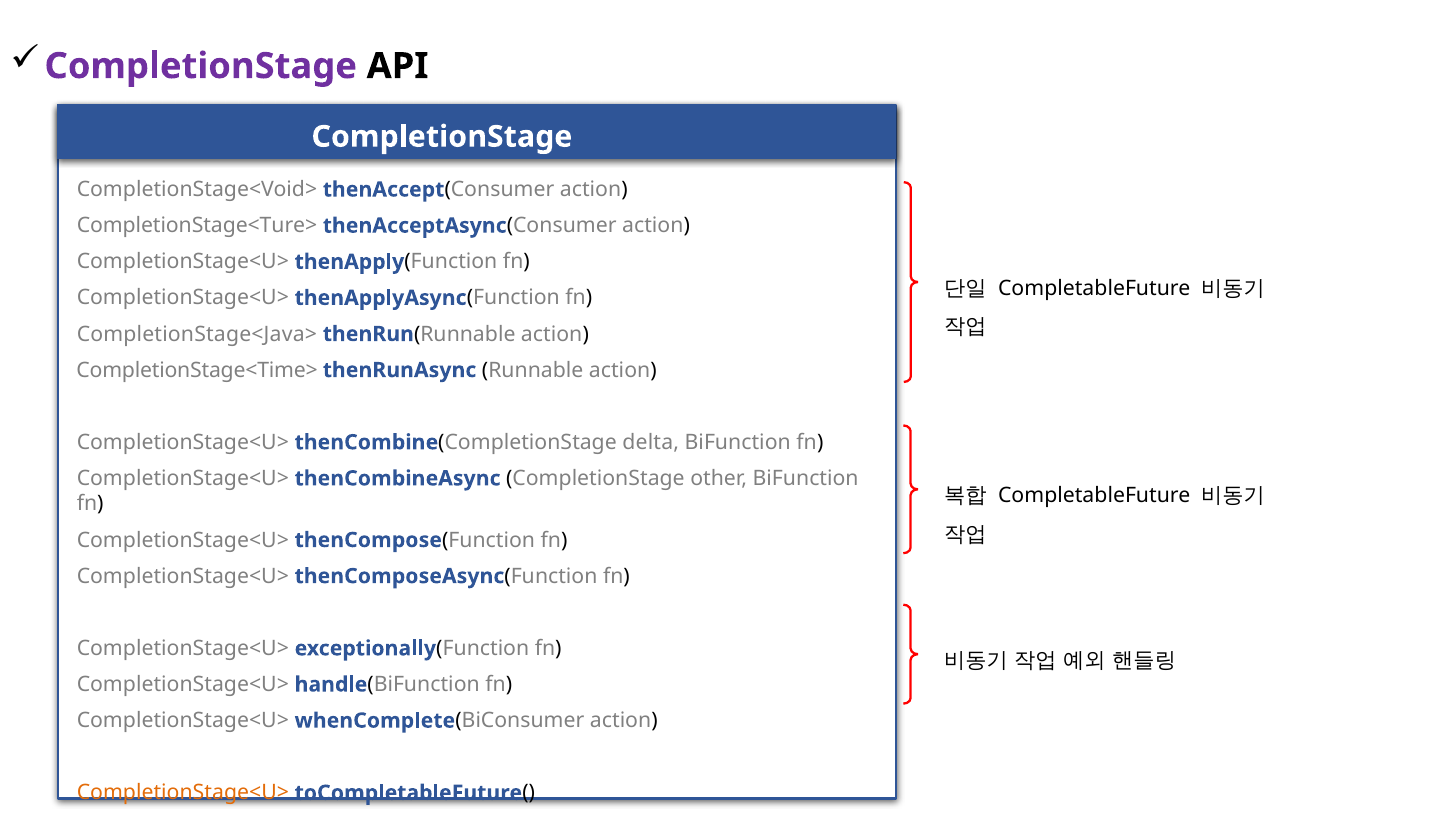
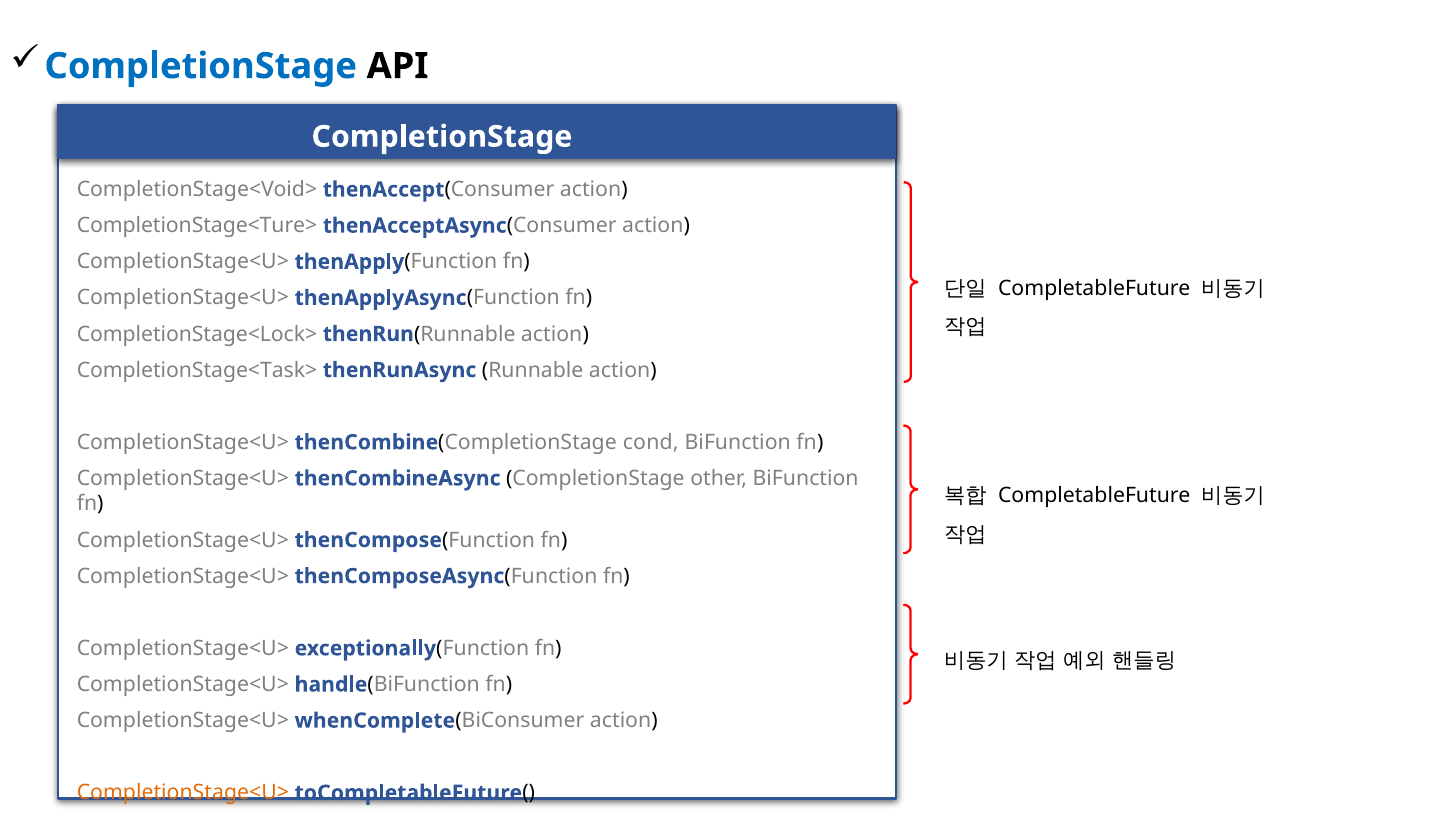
CompletionStage at (201, 66) colour: purple -> blue
CompletionStage<Java>: CompletionStage<Java> -> CompletionStage<Lock>
CompletionStage<Time>: CompletionStage<Time> -> CompletionStage<Task>
delta: delta -> cond
